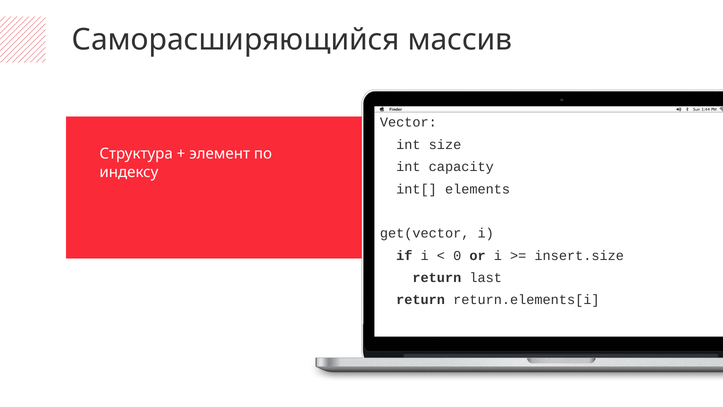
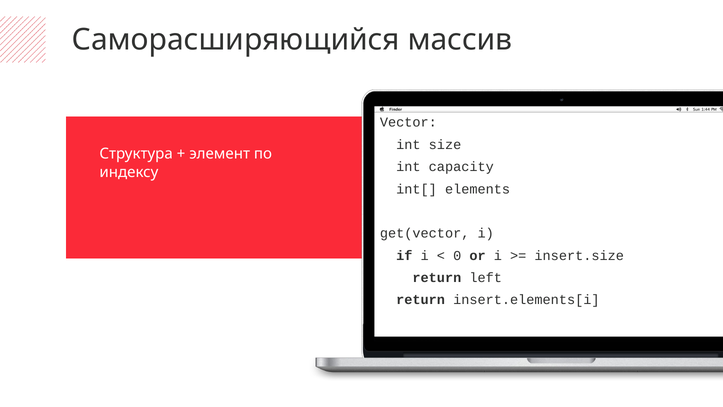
last: last -> left
return.elements[i: return.elements[i -> insert.elements[i
